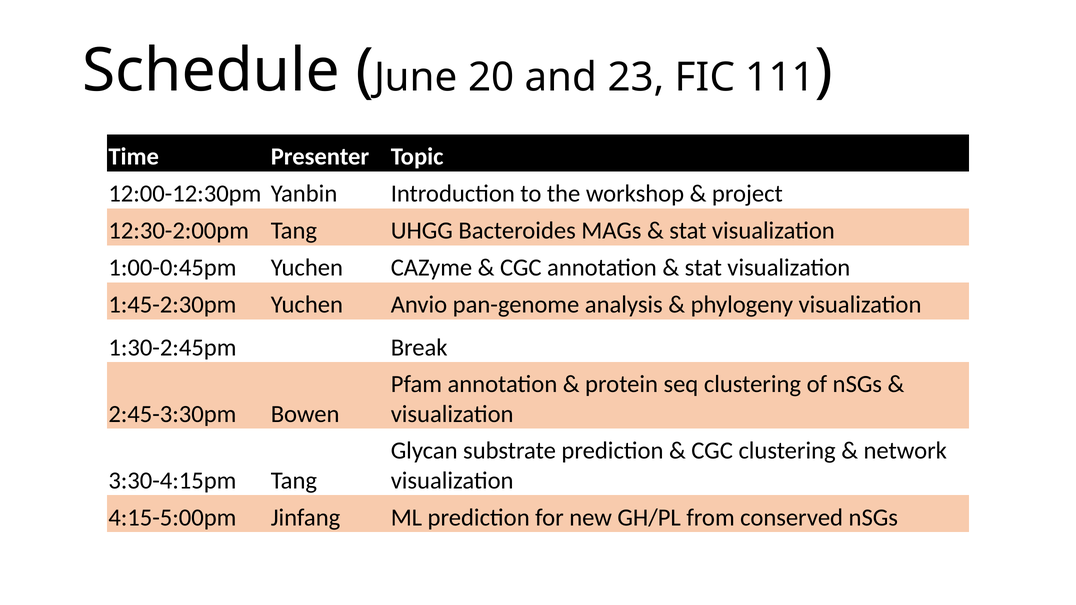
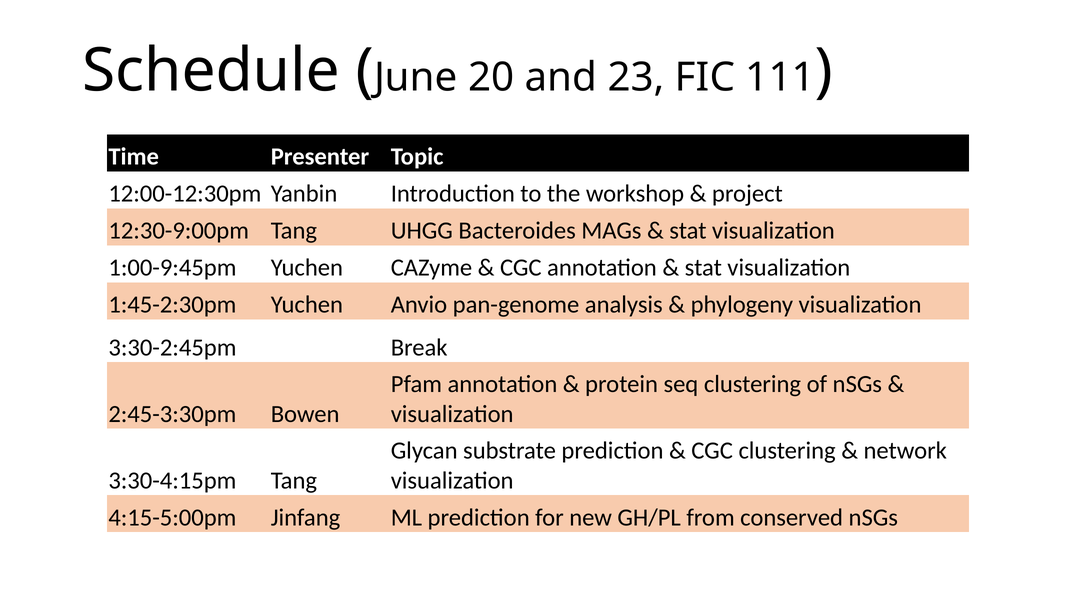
12:30-2:00pm: 12:30-2:00pm -> 12:30-9:00pm
1:00-0:45pm: 1:00-0:45pm -> 1:00-9:45pm
1:30-2:45pm: 1:30-2:45pm -> 3:30-2:45pm
